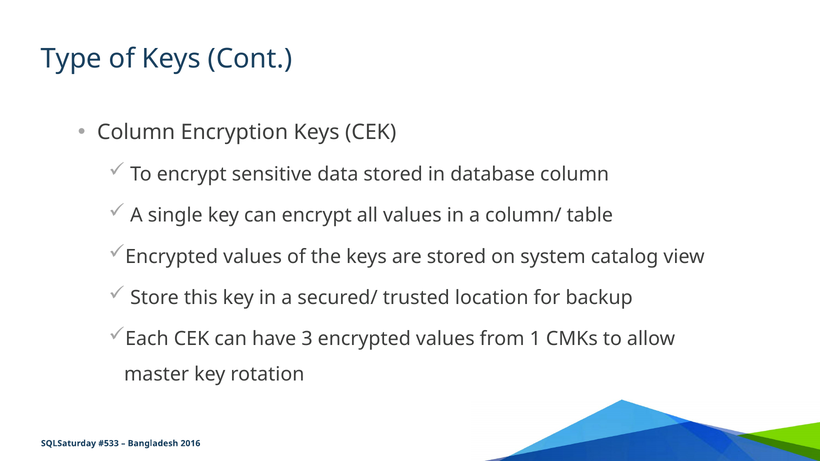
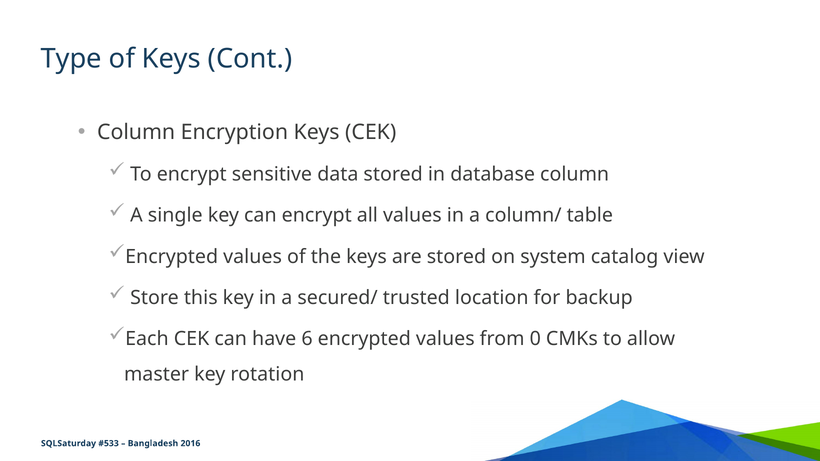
3: 3 -> 6
1: 1 -> 0
